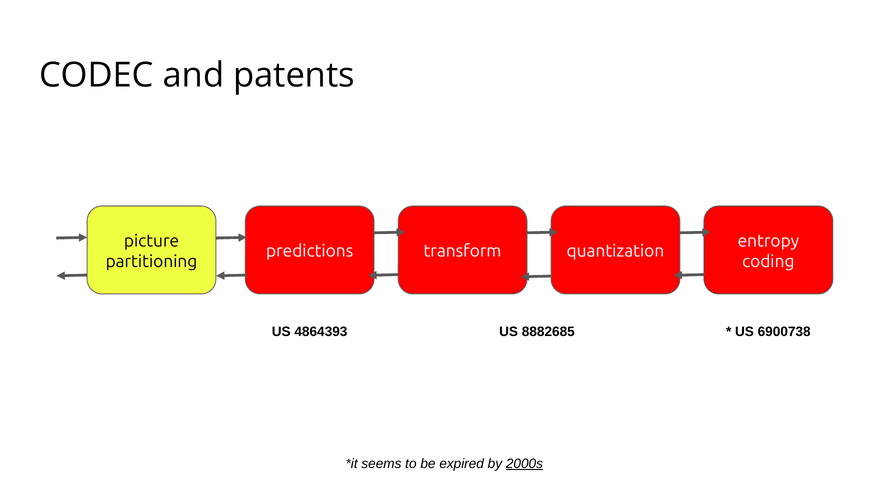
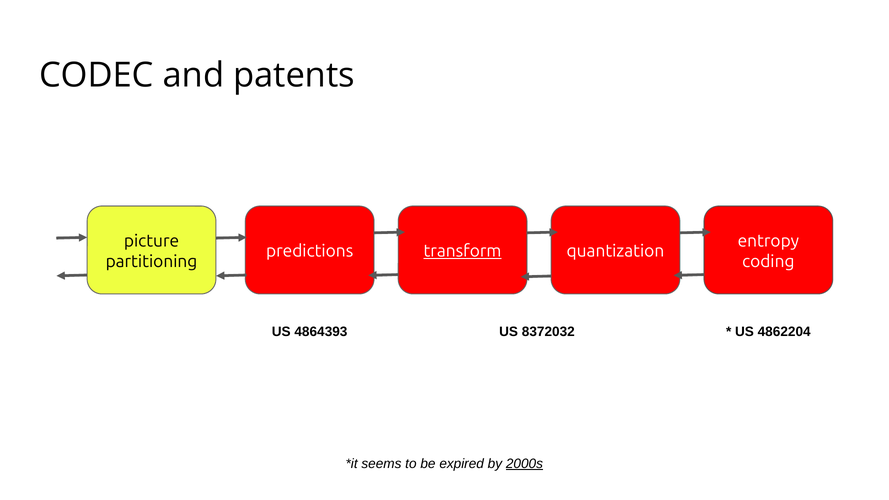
transform underline: none -> present
8882685: 8882685 -> 8372032
6900738: 6900738 -> 4862204
